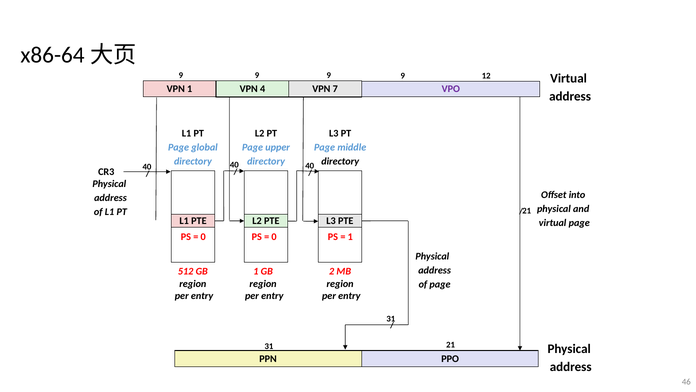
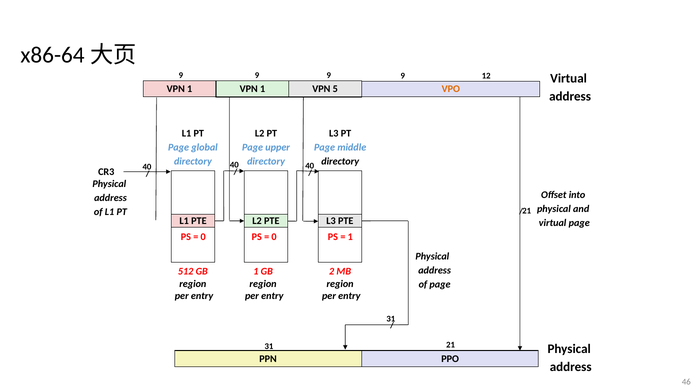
4 at (263, 89): 4 -> 1
7: 7 -> 5
VPO colour: purple -> orange
